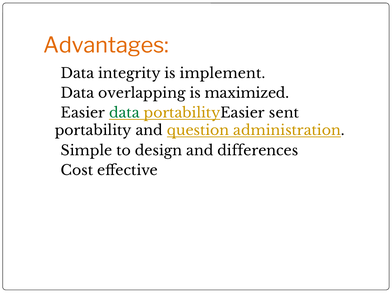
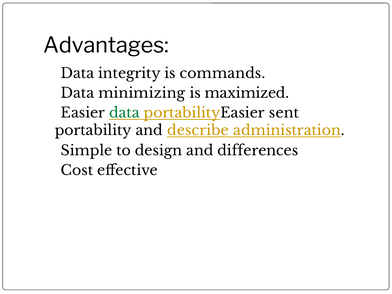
Advantages colour: orange -> black
implement: implement -> commands
overlapping: overlapping -> minimizing
question: question -> describe
